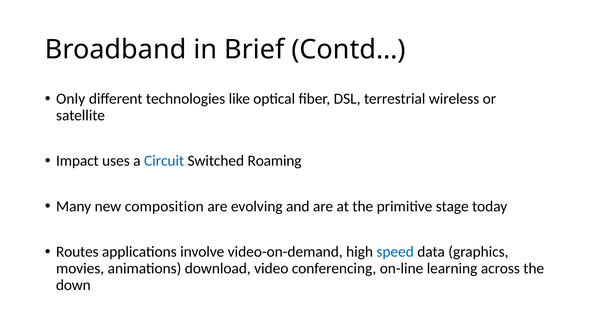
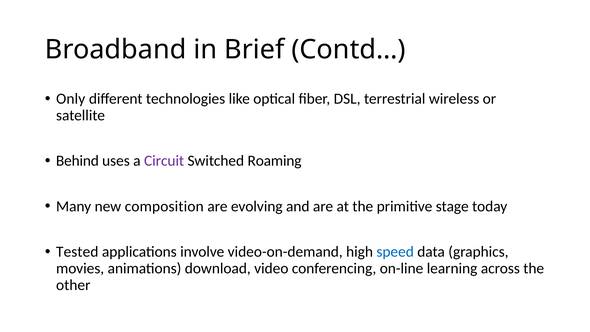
Impact: Impact -> Behind
Circuit colour: blue -> purple
Routes: Routes -> Tested
down: down -> other
